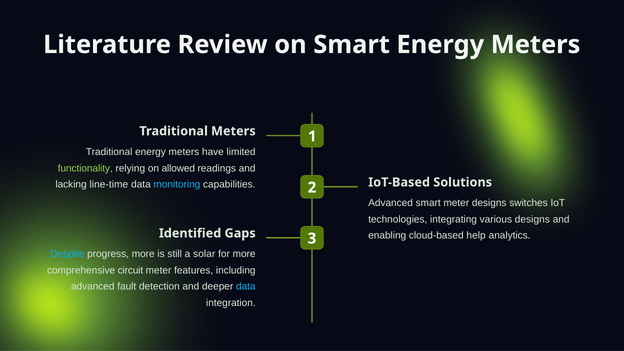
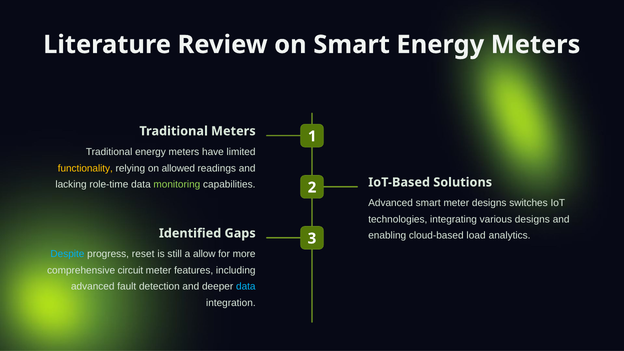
functionality colour: light green -> yellow
line-time: line-time -> role-time
monitoring colour: light blue -> light green
help: help -> load
progress more: more -> reset
solar: solar -> allow
